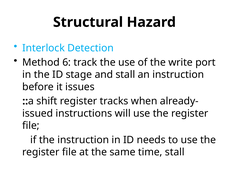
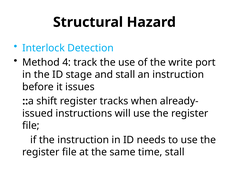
6: 6 -> 4
